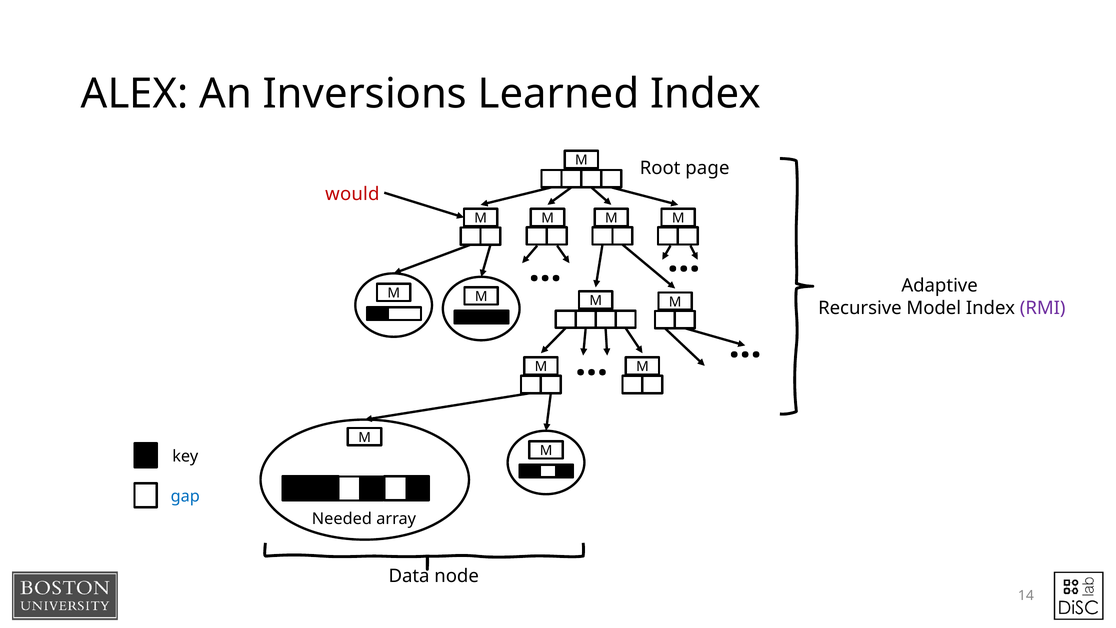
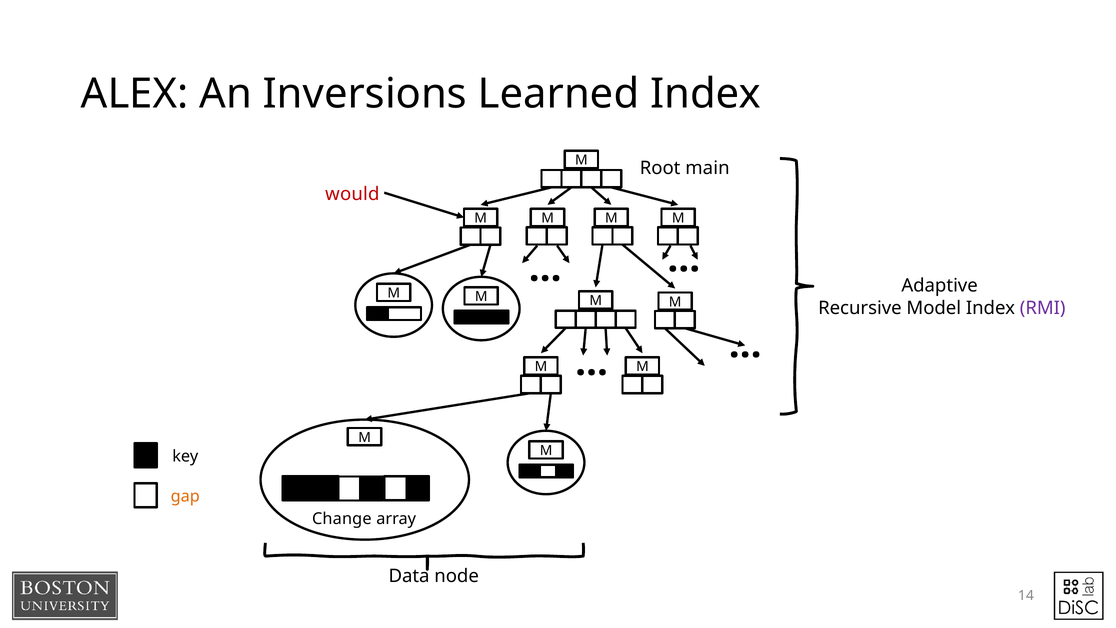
page: page -> main
gap colour: blue -> orange
Needed: Needed -> Change
